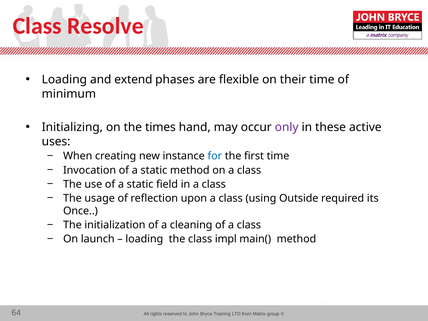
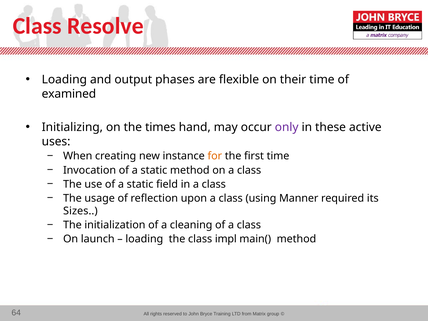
extend: extend -> output
minimum: minimum -> examined
for colour: blue -> orange
Outside: Outside -> Manner
Once: Once -> Sizes
